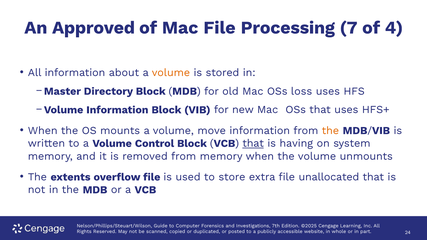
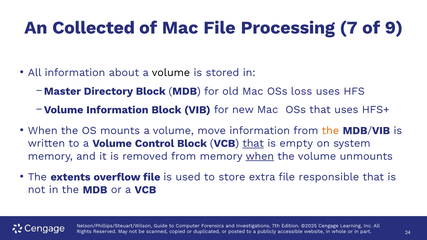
Approved: Approved -> Collected
4: 4 -> 9
volume at (171, 73) colour: orange -> black
having: having -> empty
when at (260, 156) underline: none -> present
unallocated: unallocated -> responsible
